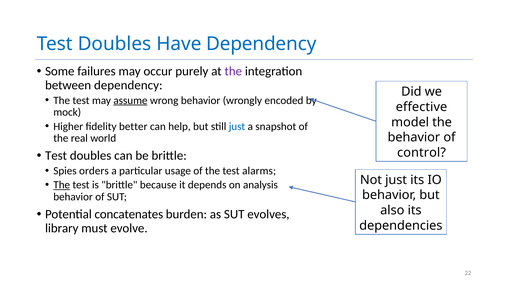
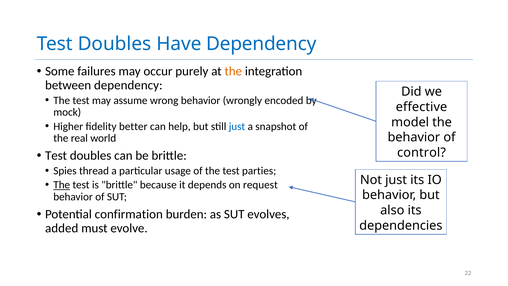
the at (233, 71) colour: purple -> orange
assume underline: present -> none
orders: orders -> thread
alarms: alarms -> parties
analysis: analysis -> request
concatenates: concatenates -> confirmation
library: library -> added
